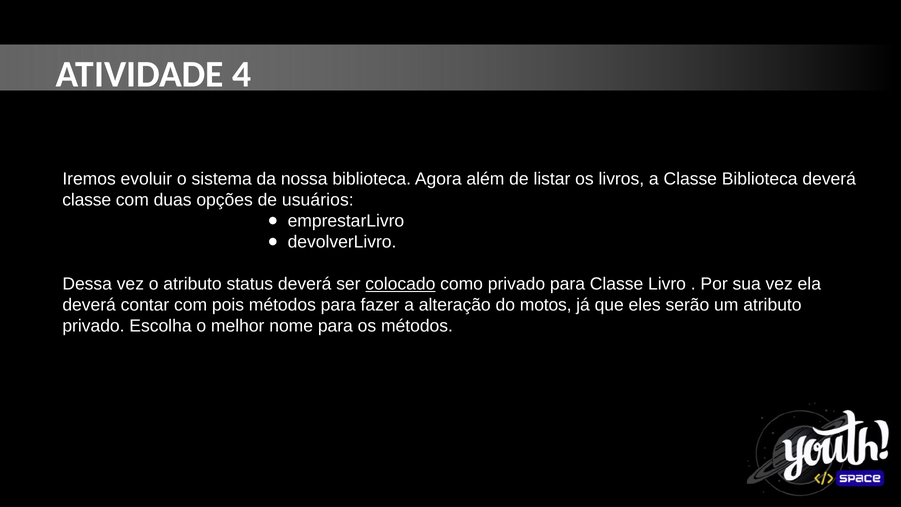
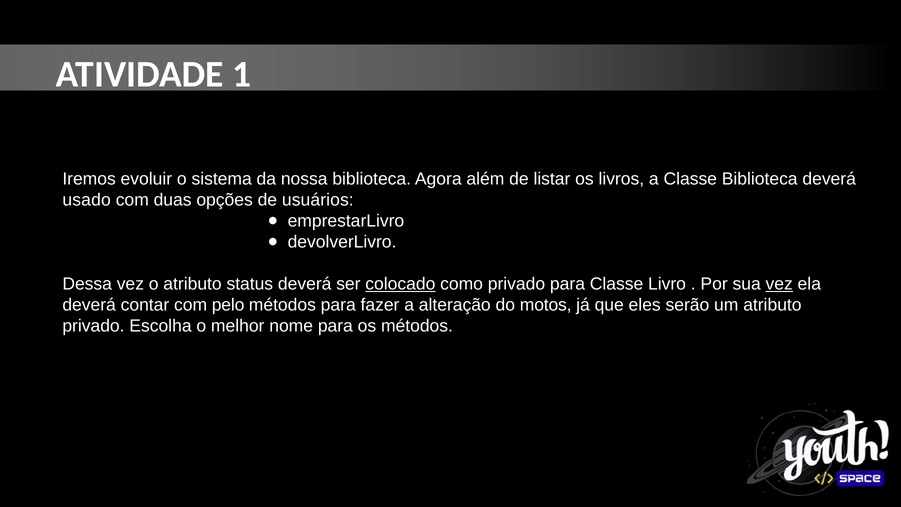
4: 4 -> 1
classe at (87, 200): classe -> usado
vez at (779, 284) underline: none -> present
pois: pois -> pelo
